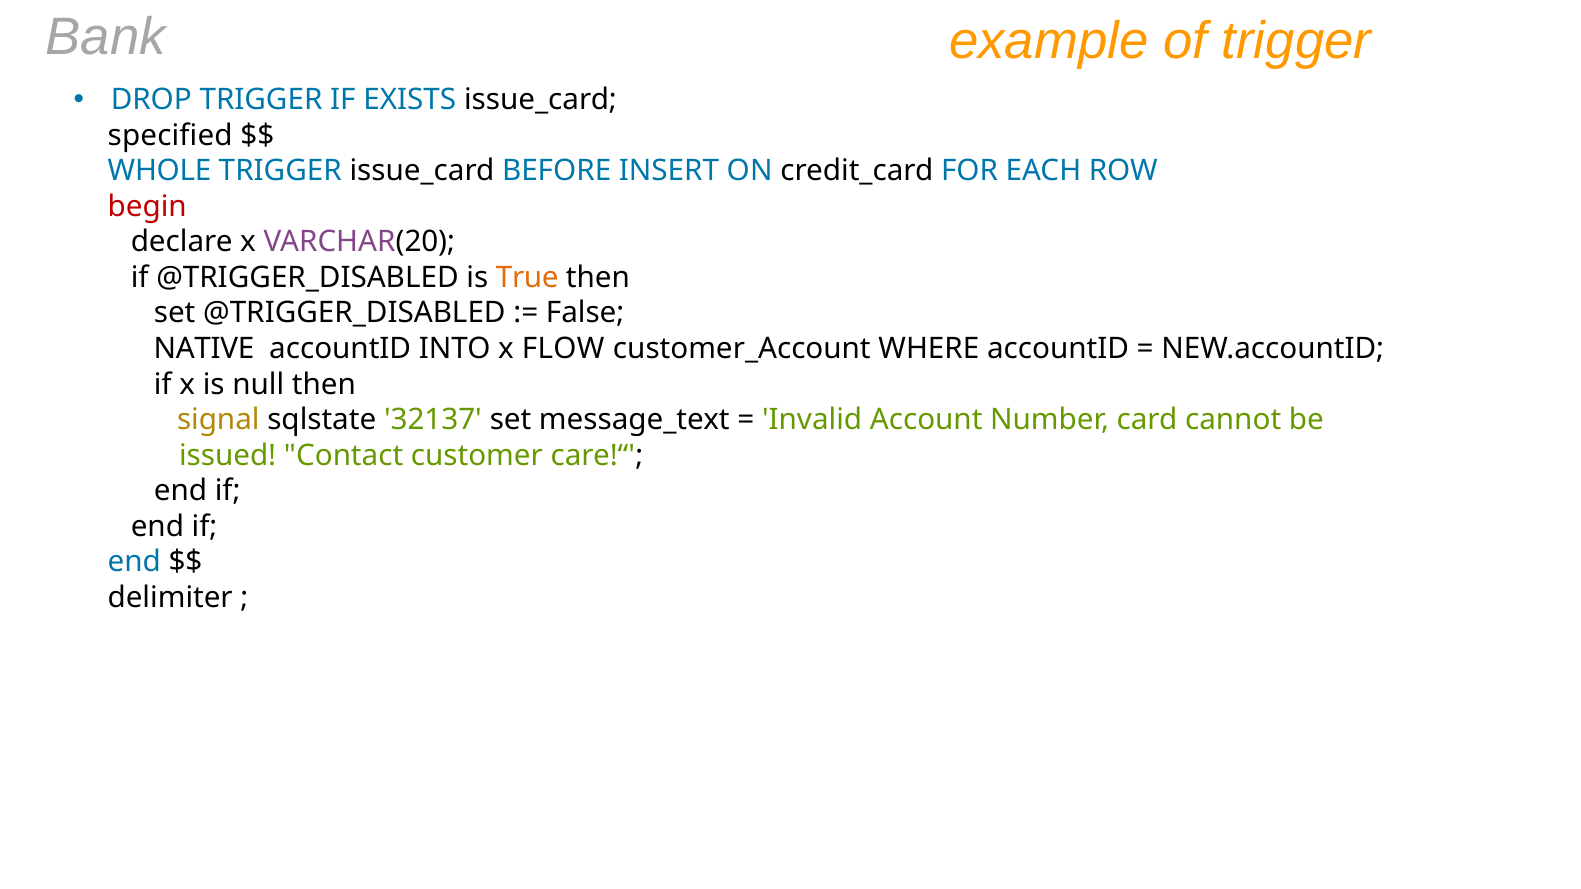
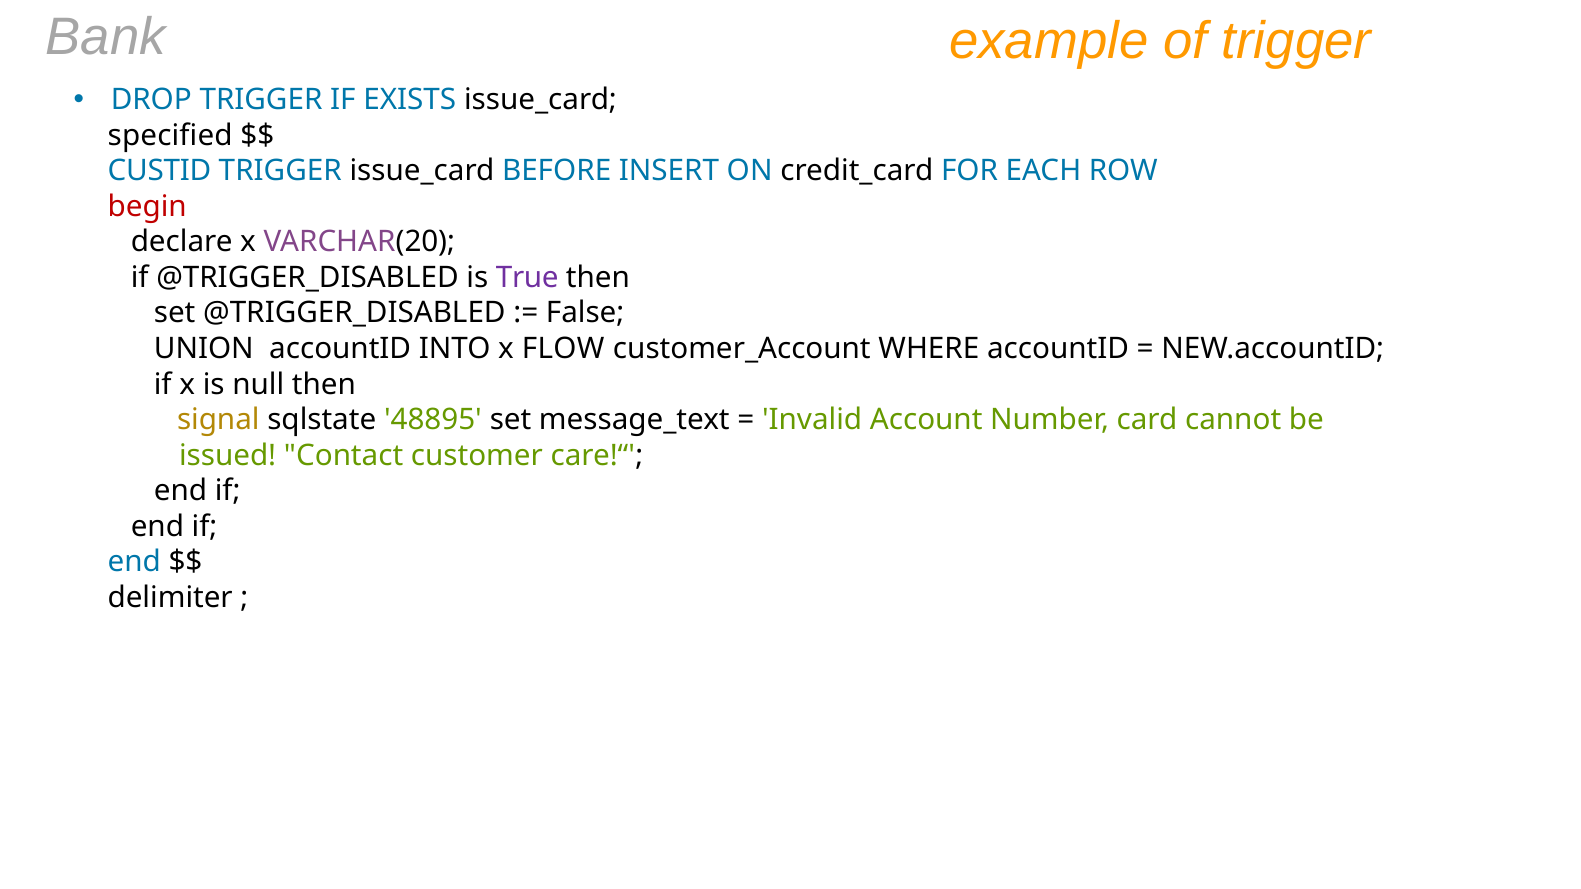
WHOLE: WHOLE -> CUSTID
True colour: orange -> purple
NATIVE: NATIVE -> UNION
32137: 32137 -> 48895
